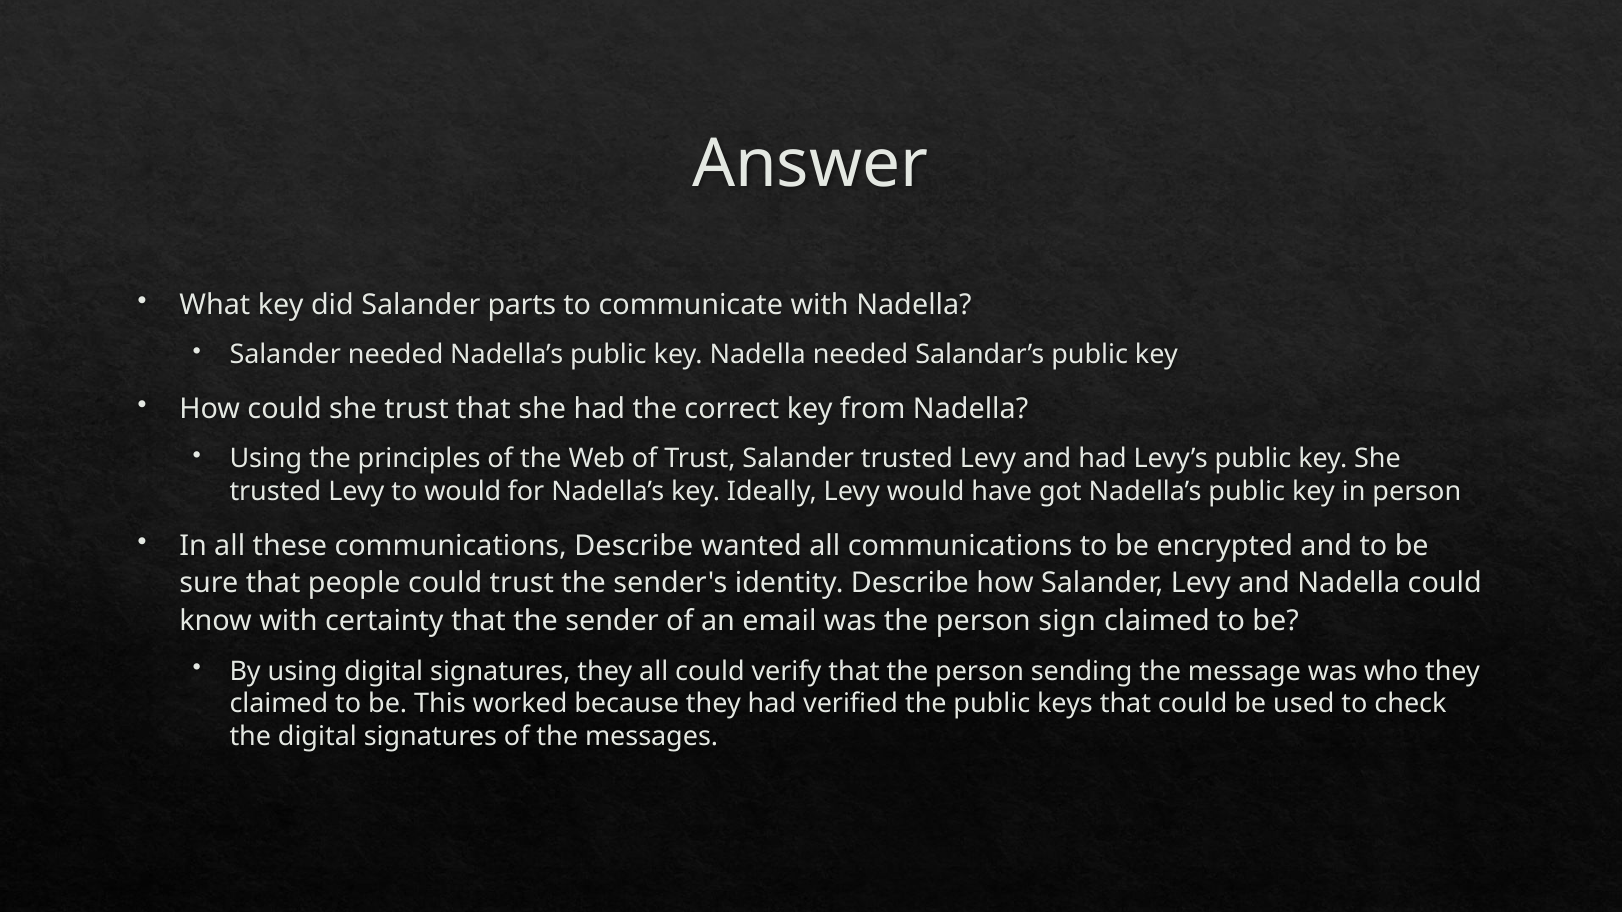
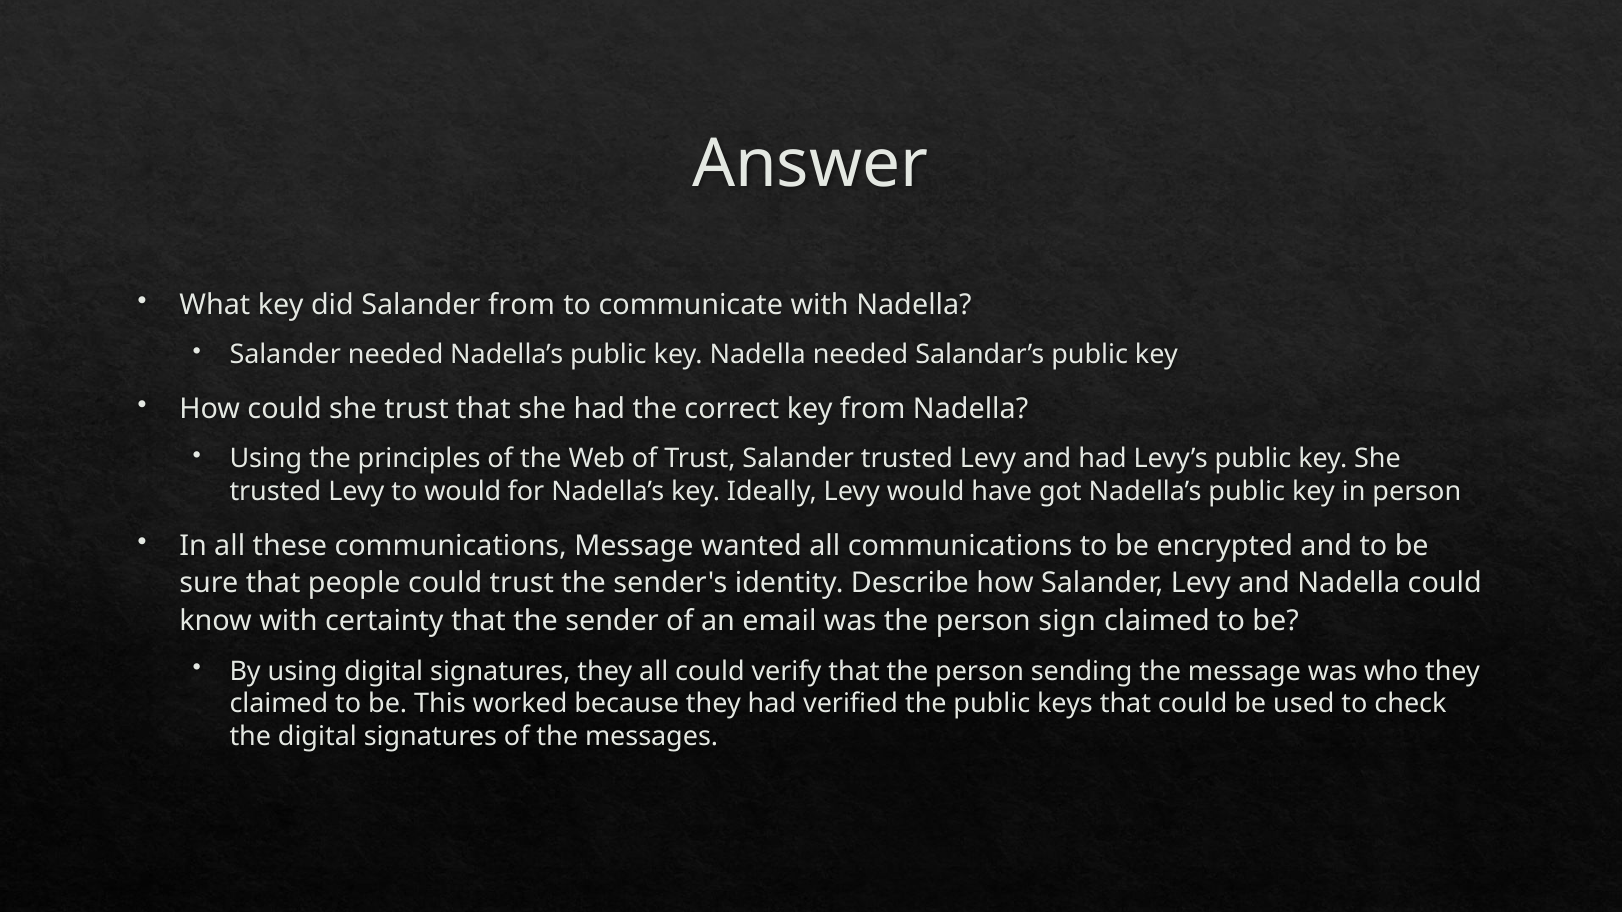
Salander parts: parts -> from
communications Describe: Describe -> Message
